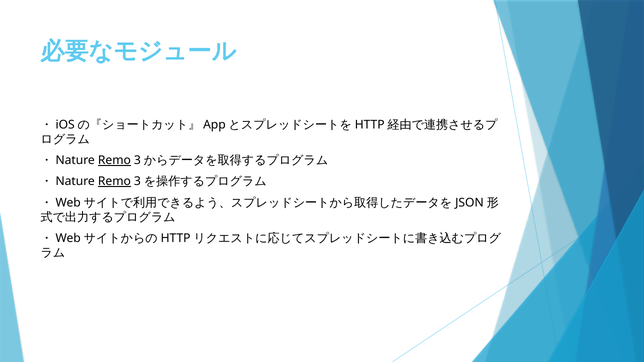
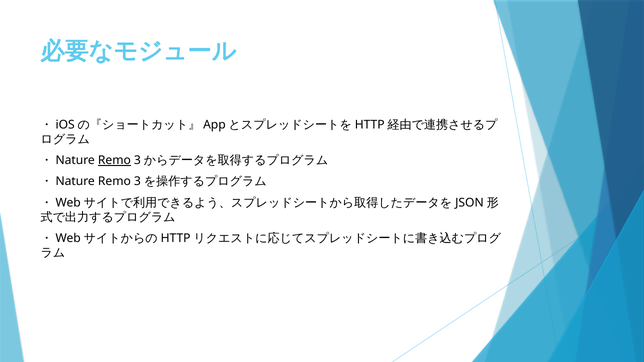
Remo at (114, 182) underline: present -> none
